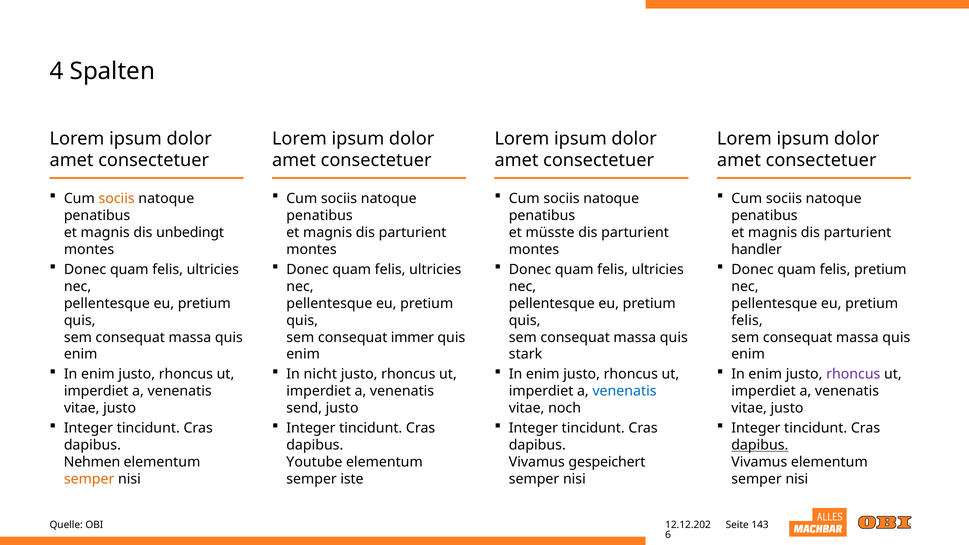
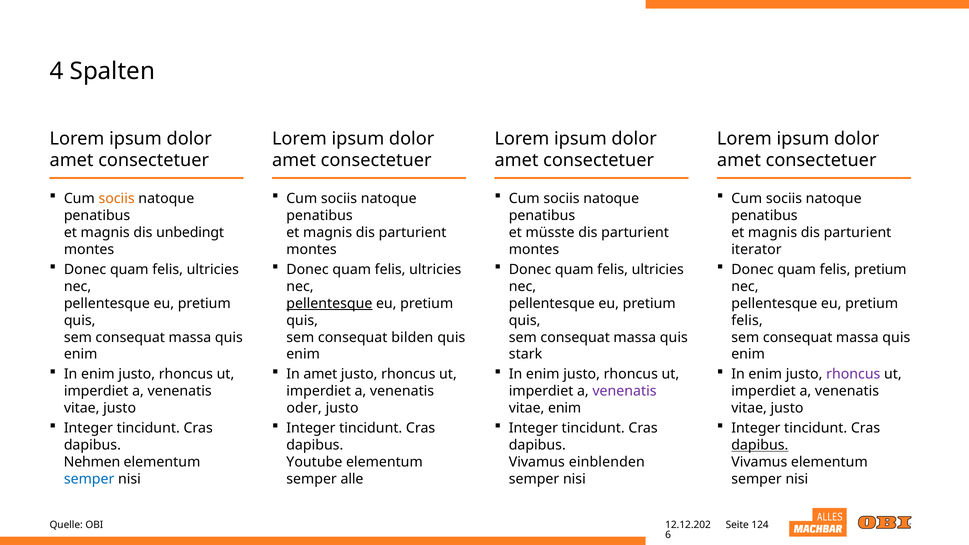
handler: handler -> iterator
pellentesque at (329, 303) underline: none -> present
immer: immer -> bilden
In nicht: nicht -> amet
venenatis at (624, 391) colour: blue -> purple
send: send -> oder
vitae noch: noch -> enim
gespeichert: gespeichert -> einblenden
semper at (89, 479) colour: orange -> blue
iste: iste -> alle
143: 143 -> 124
